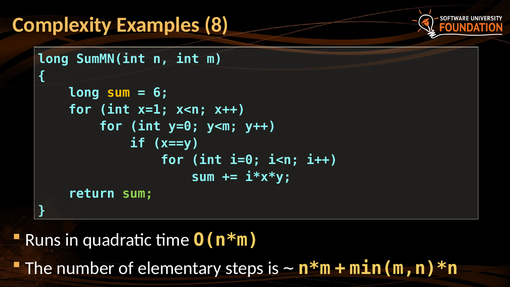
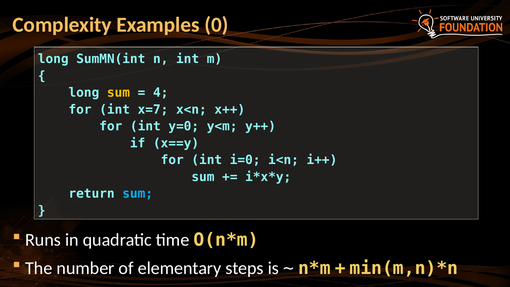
8: 8 -> 0
6: 6 -> 4
x=1: x=1 -> x=7
sum at (138, 194) colour: light green -> light blue
